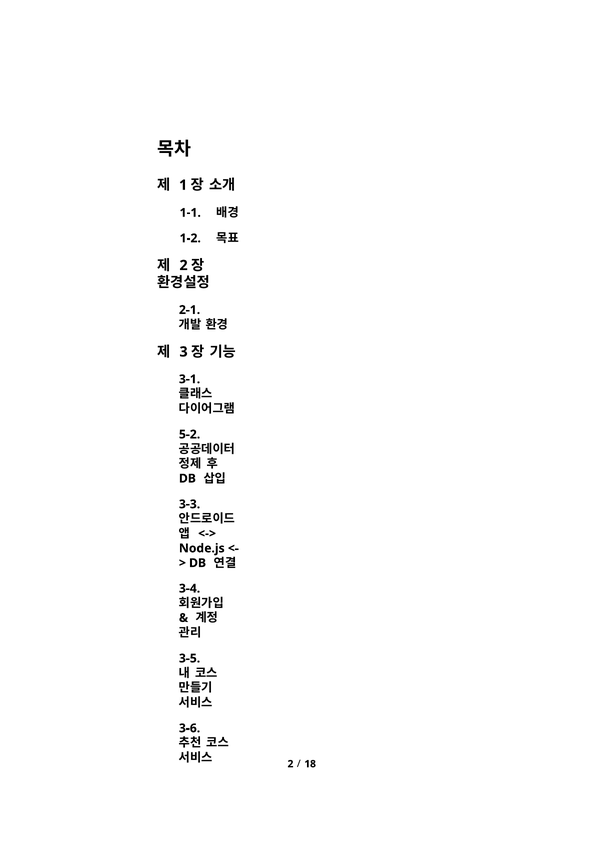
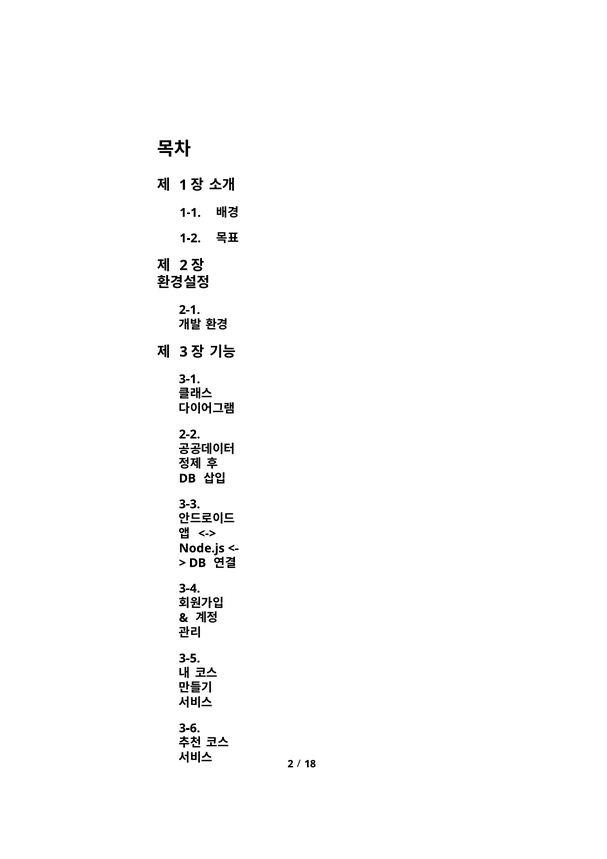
5-2: 5-2 -> 2-2
